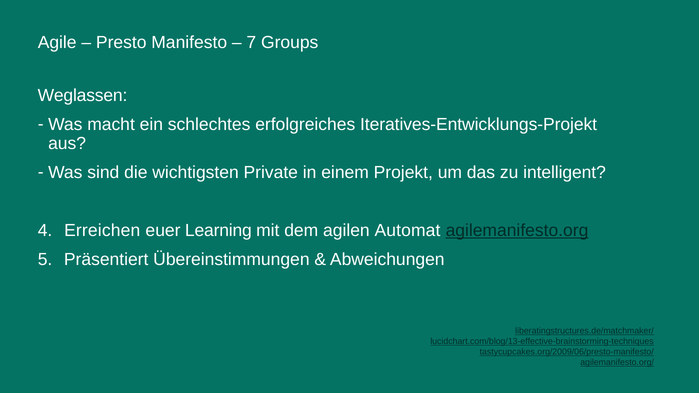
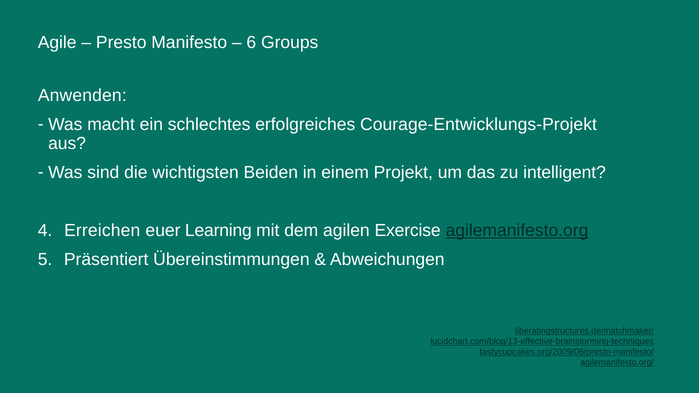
7: 7 -> 6
Weglassen: Weglassen -> Anwenden
Iteratives-Entwicklungs-Projekt: Iteratives-Entwicklungs-Projekt -> Courage-Entwicklungs-Projekt
Private: Private -> Beiden
Automat: Automat -> Exercise
